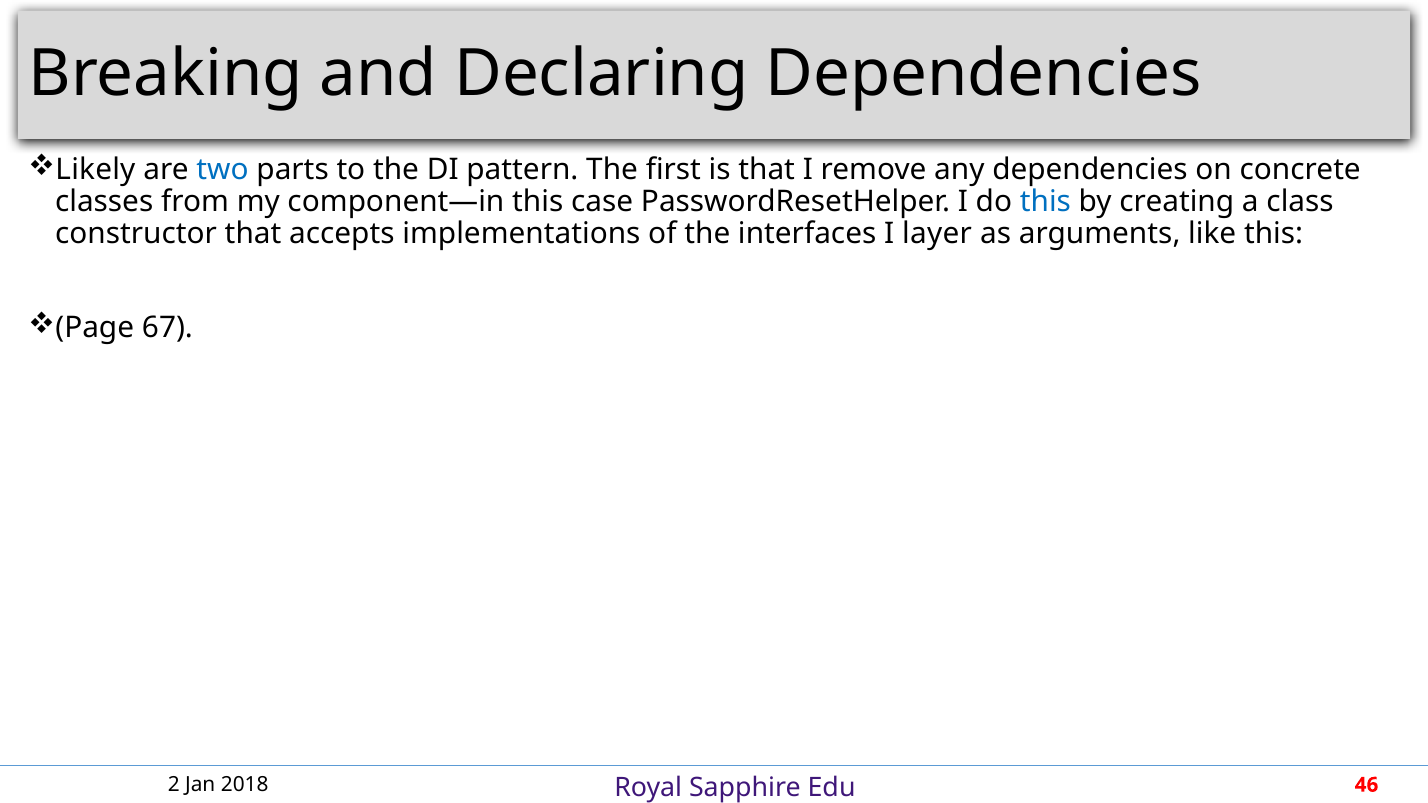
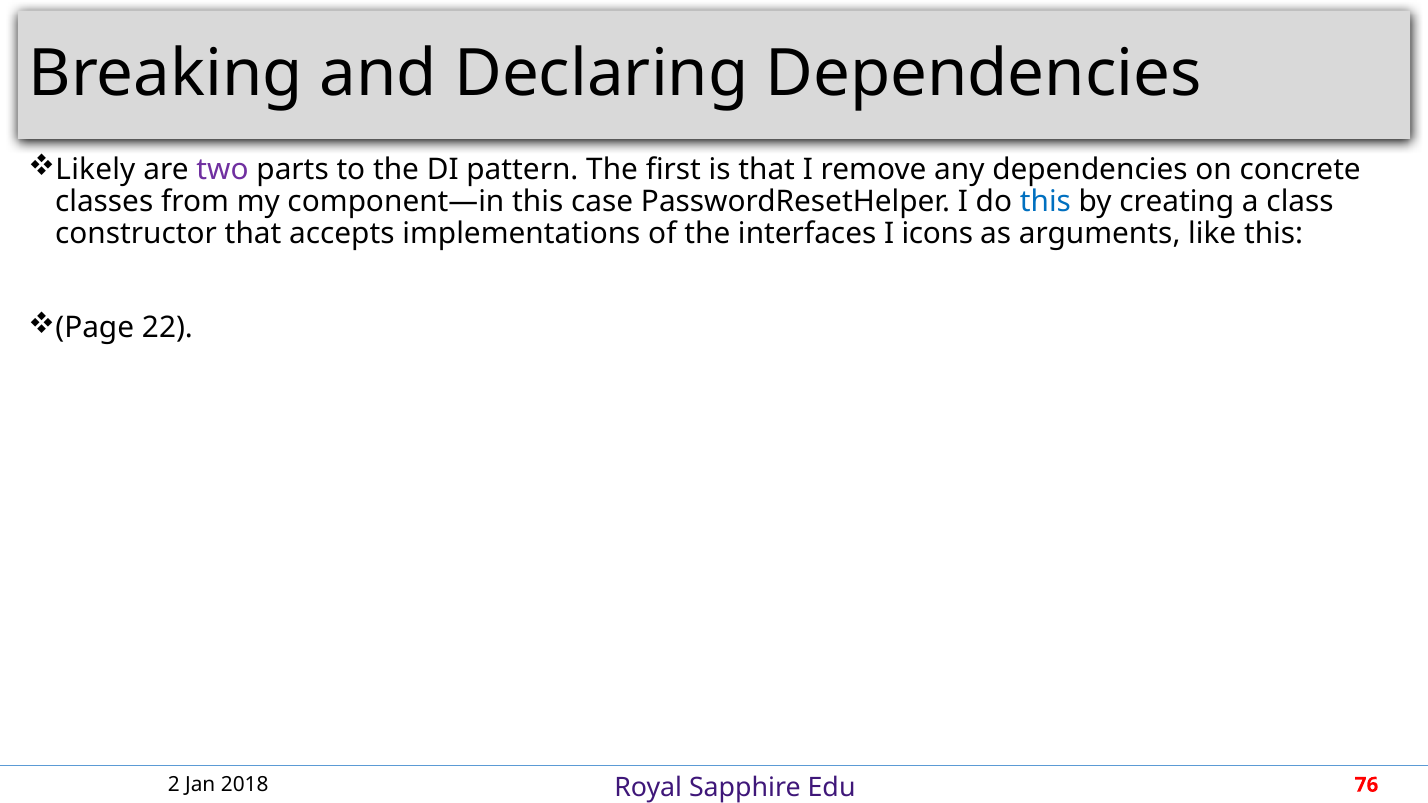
two colour: blue -> purple
layer: layer -> icons
67: 67 -> 22
46: 46 -> 76
